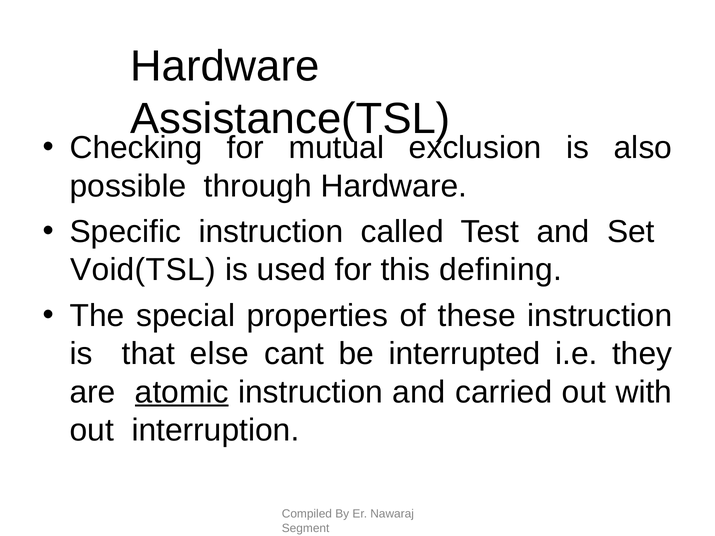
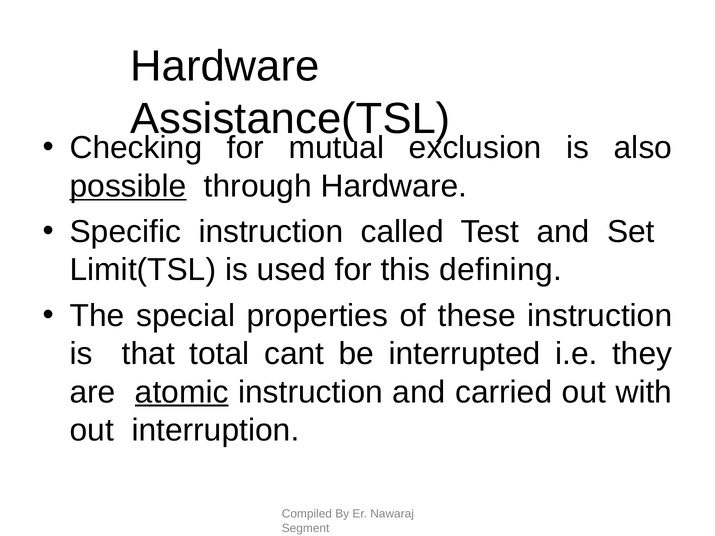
possible underline: none -> present
Void(TSL: Void(TSL -> Limit(TSL
else: else -> total
